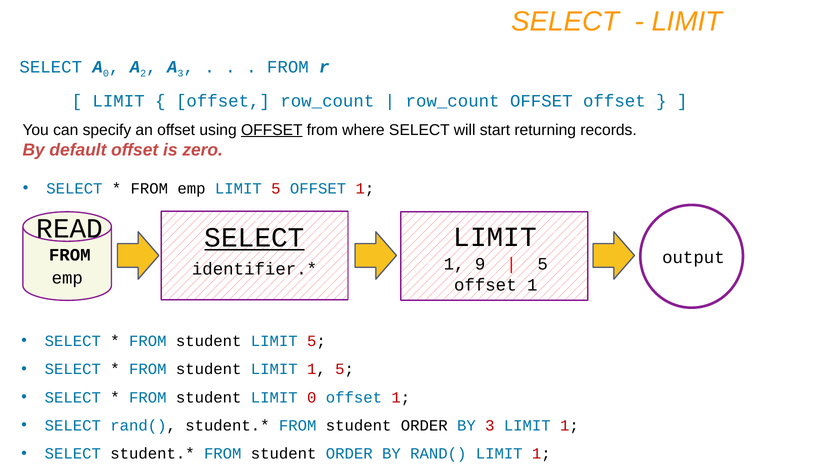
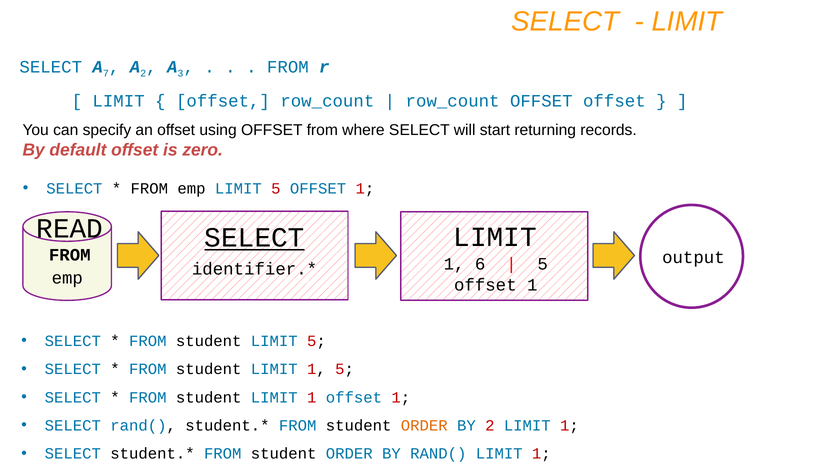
0 at (106, 74): 0 -> 7
OFFSET at (272, 130) underline: present -> none
9: 9 -> 6
0 at (312, 397): 0 -> 1
ORDER at (424, 425) colour: black -> orange
BY 3: 3 -> 2
